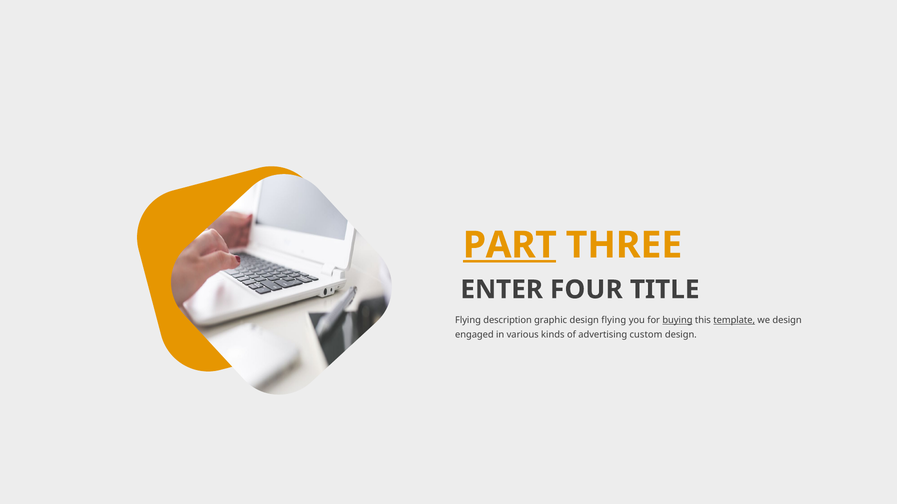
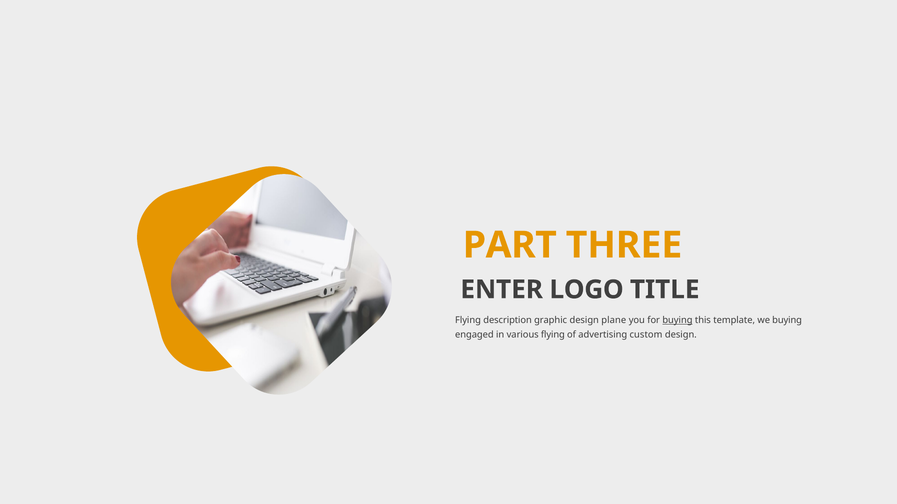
PART underline: present -> none
FOUR: FOUR -> LOGO
design flying: flying -> plane
template underline: present -> none
we design: design -> buying
various kinds: kinds -> flying
